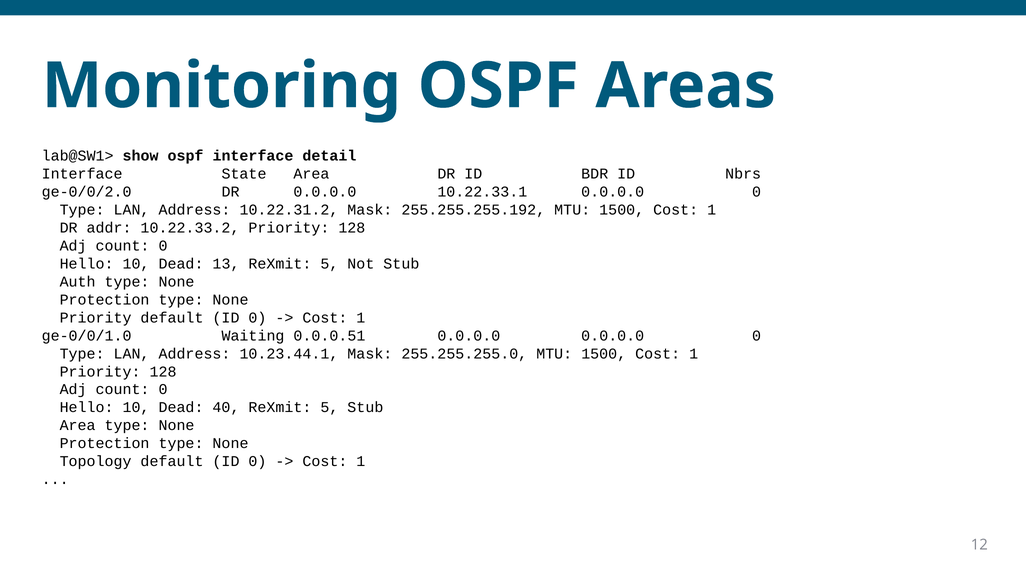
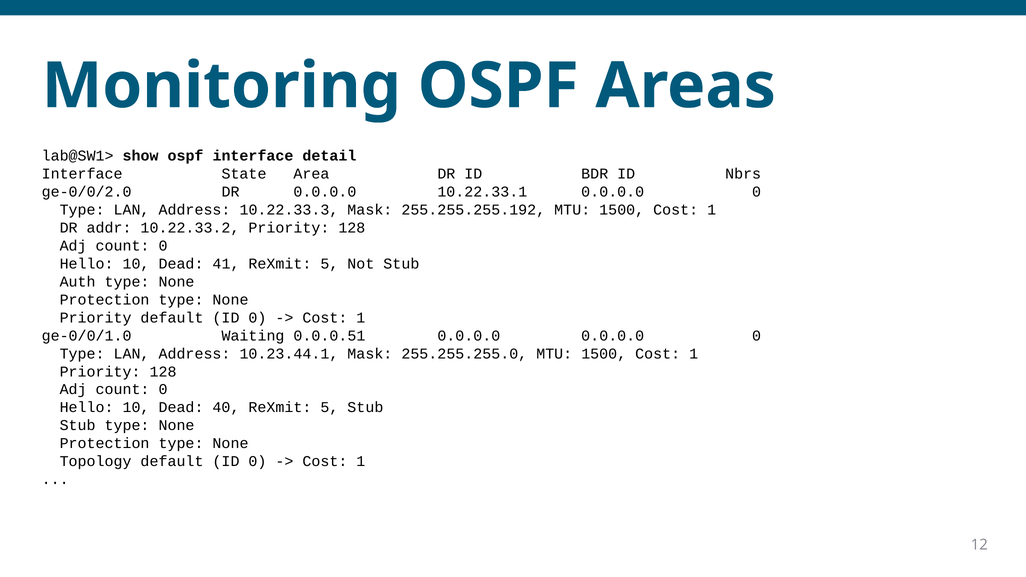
10.22.31.2: 10.22.31.2 -> 10.22.33.3
13: 13 -> 41
Area at (78, 426): Area -> Stub
